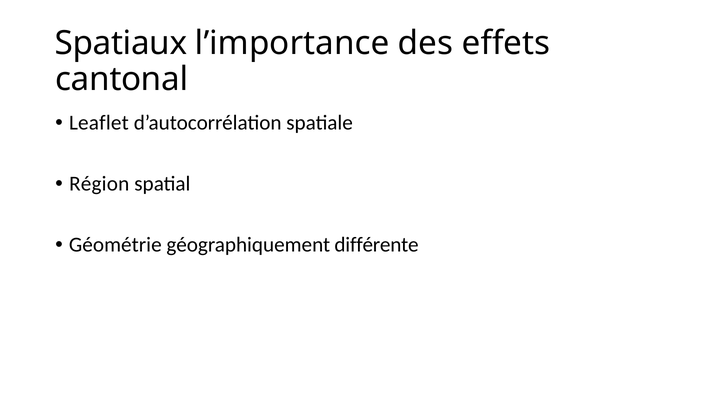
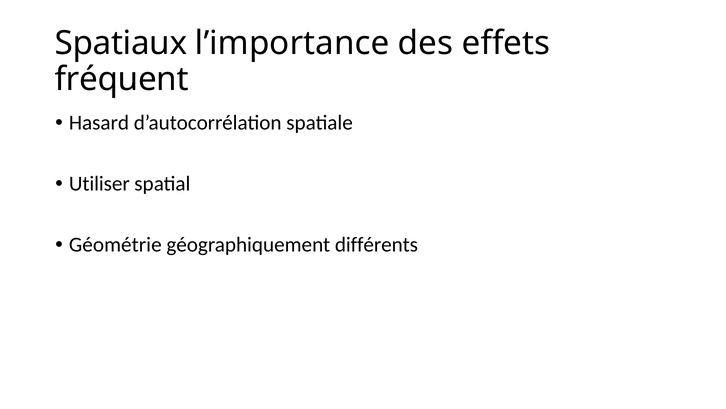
cantonal: cantonal -> fréquent
Leaflet: Leaflet -> Hasard
Région: Région -> Utiliser
différente: différente -> différents
